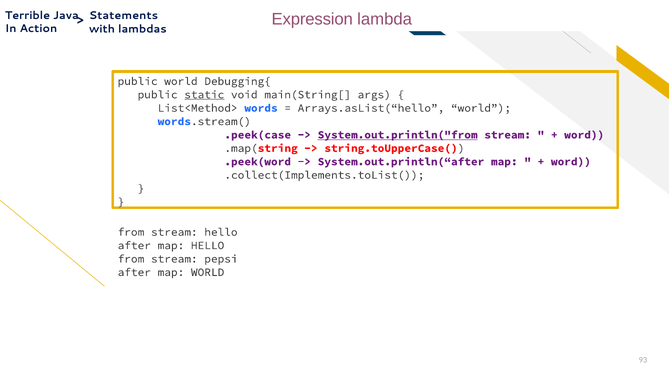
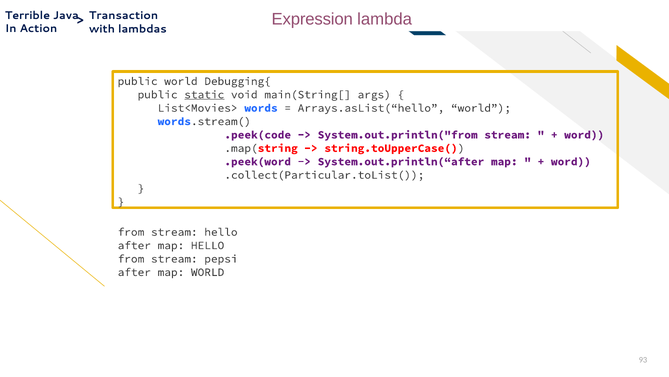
Statements: Statements -> Transaction
List<Method>: List<Method> -> List<Movies>
.peek(case: .peek(case -> .peek(code
System.out.println("from underline: present -> none
.collect(Implements.toList(: .collect(Implements.toList( -> .collect(Particular.toList(
